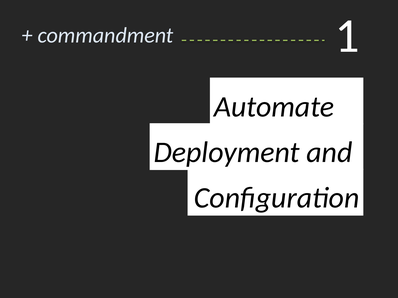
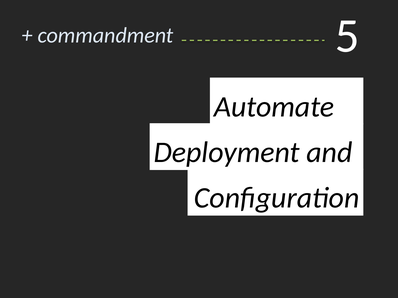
1: 1 -> 5
